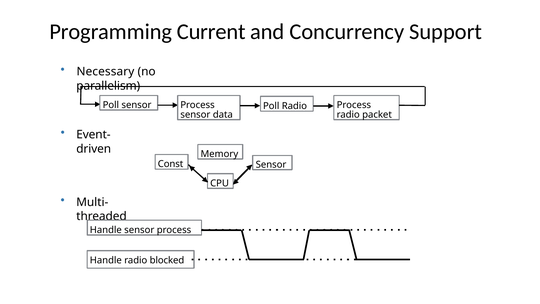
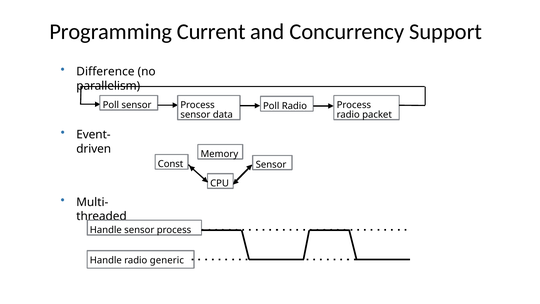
Necessary: Necessary -> Difference
blocked: blocked -> generic
